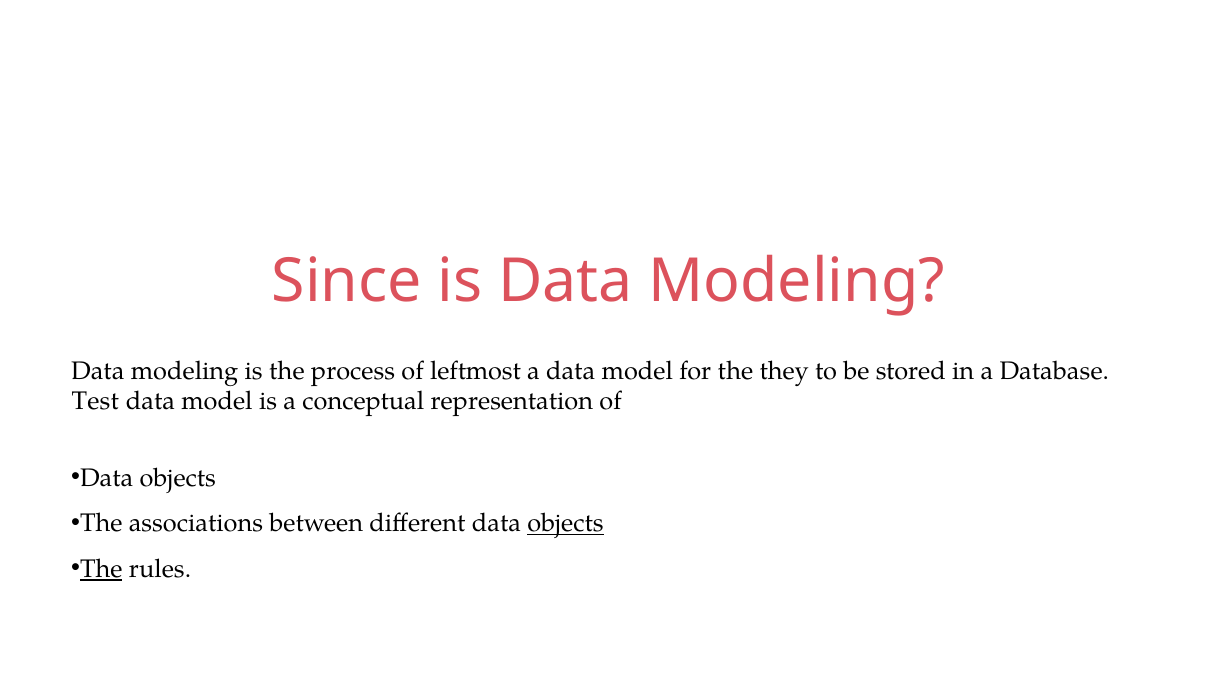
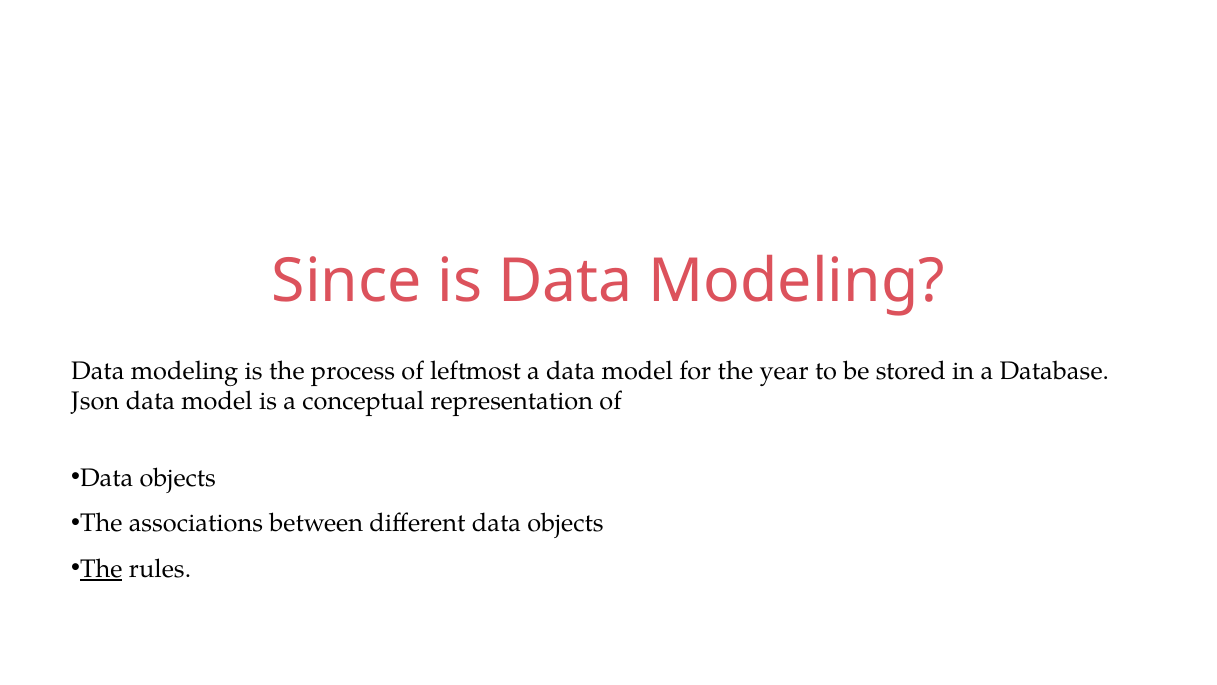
they: they -> year
Test: Test -> Json
objects at (566, 523) underline: present -> none
